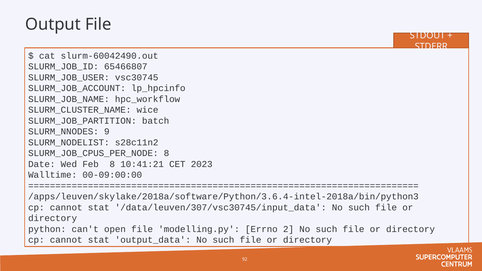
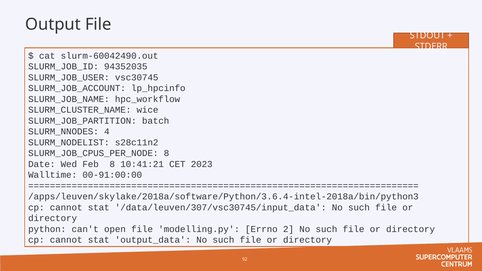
65466807: 65466807 -> 94352035
9: 9 -> 4
00-09:00:00: 00-09:00:00 -> 00-91:00:00
